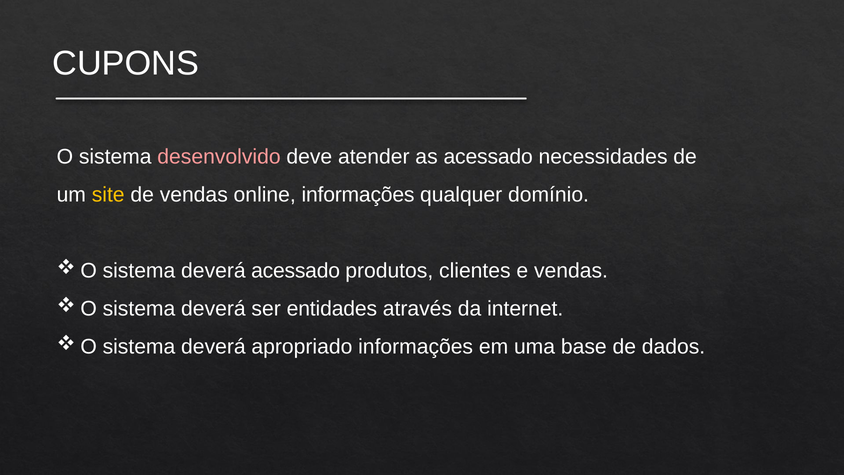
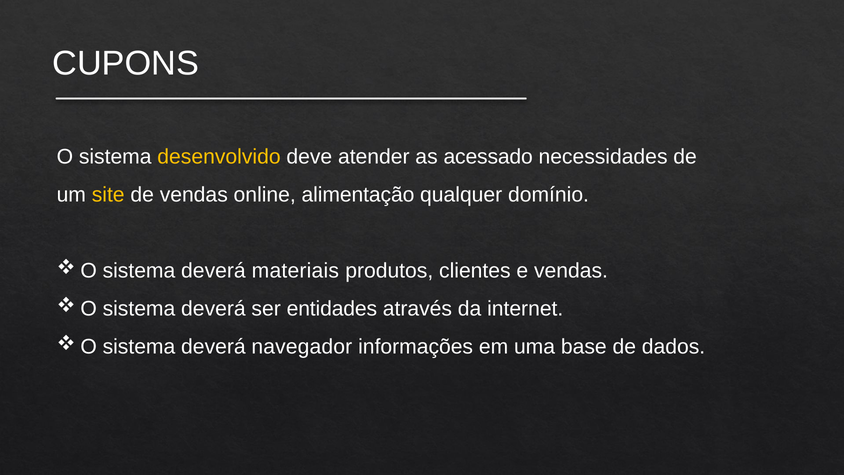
desenvolvido colour: pink -> yellow
online informações: informações -> alimentação
deverá acessado: acessado -> materiais
apropriado: apropriado -> navegador
